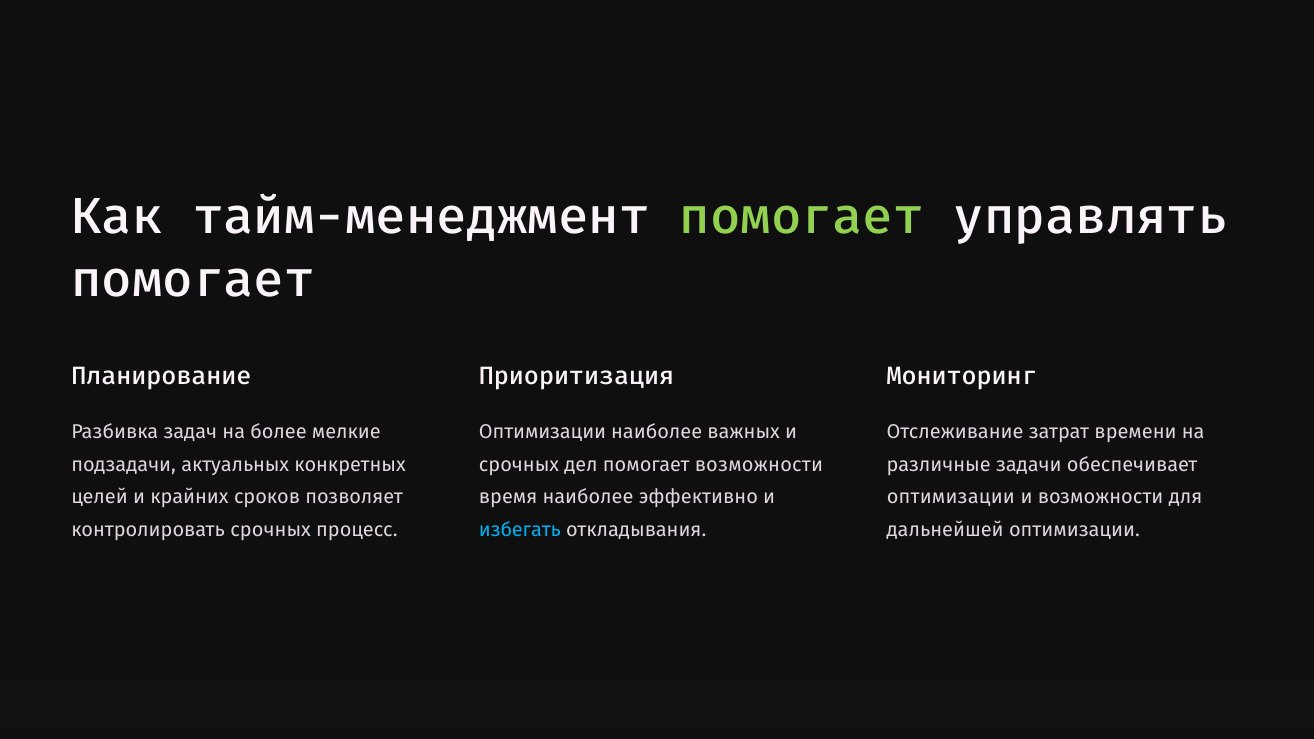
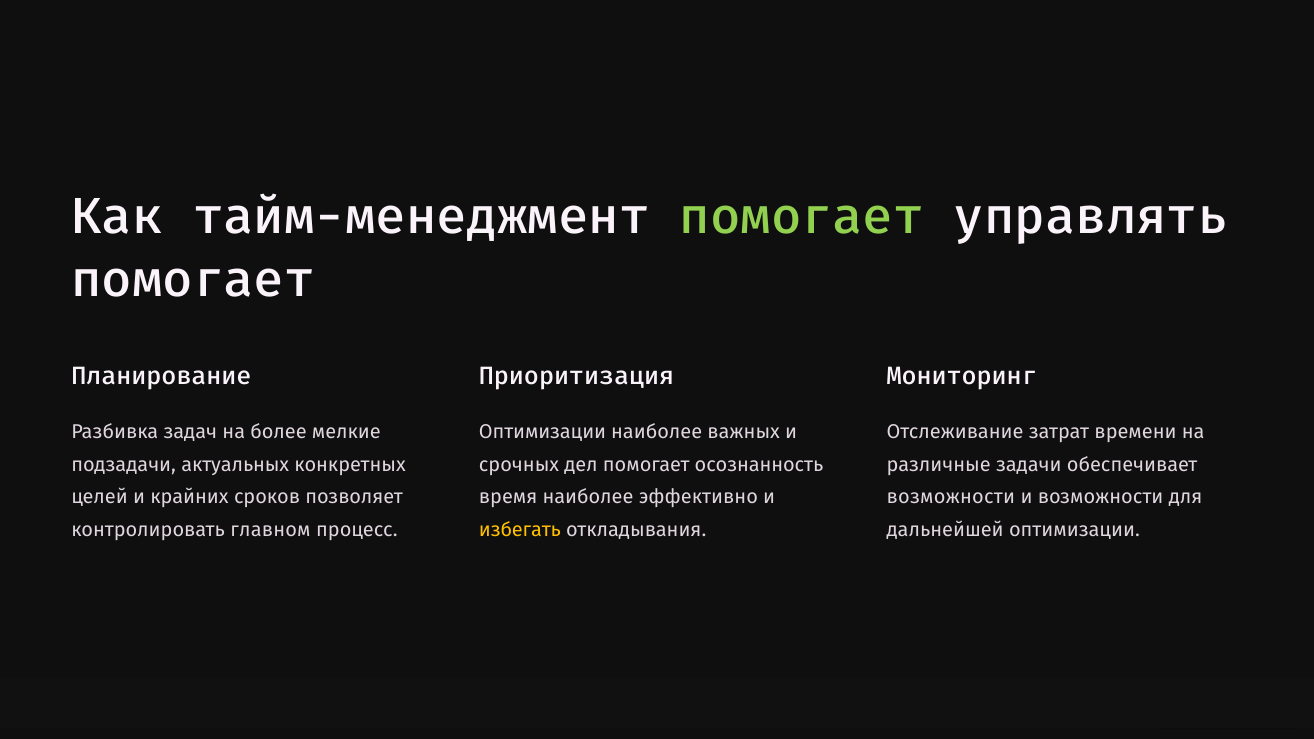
помогает возможности: возможности -> осознанность
оптимизации at (951, 497): оптимизации -> возможности
контролировать срочных: срочных -> главном
избегать colour: light blue -> yellow
